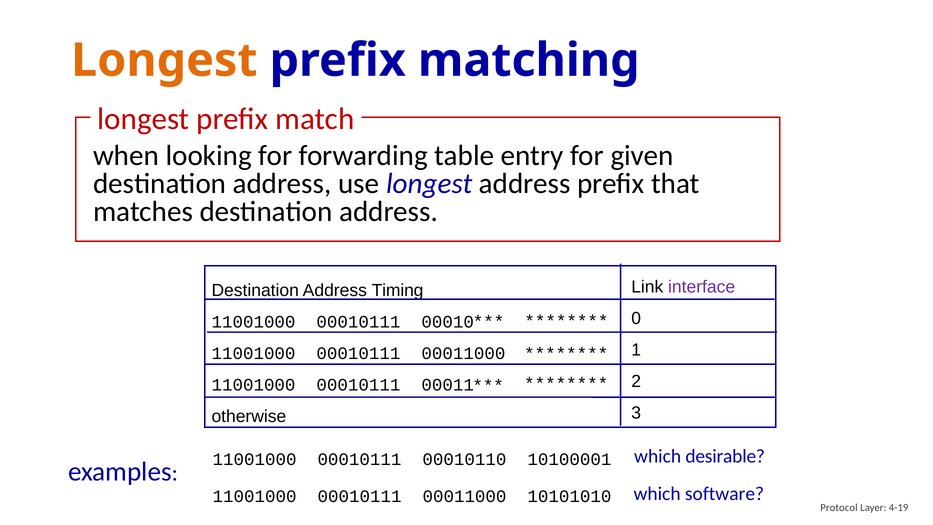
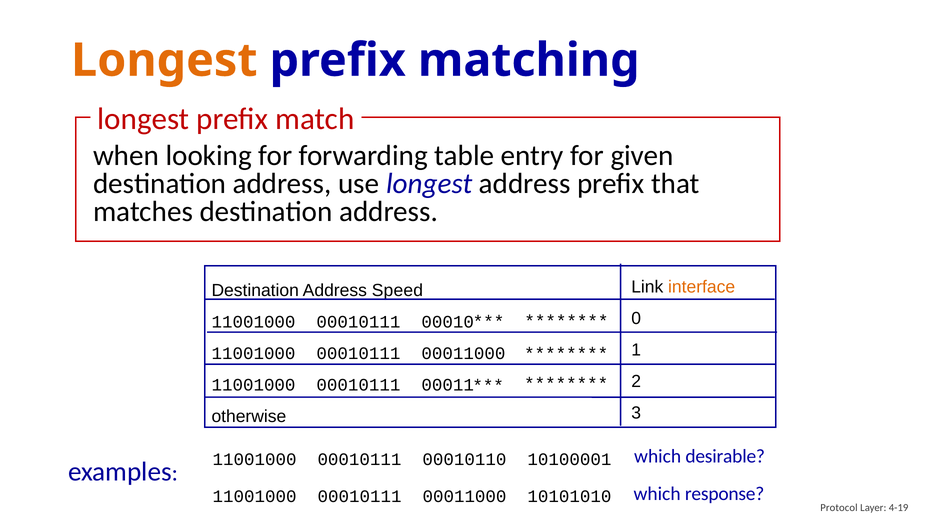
interface colour: purple -> orange
Timing: Timing -> Speed
software: software -> response
